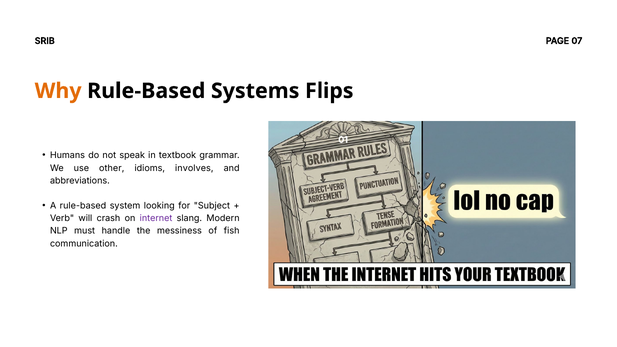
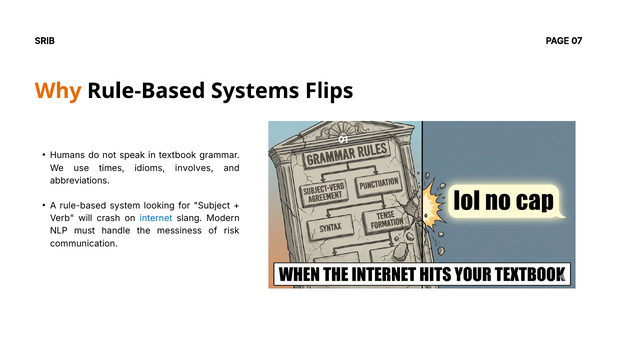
other: other -> times
internet colour: purple -> blue
fish: fish -> risk
